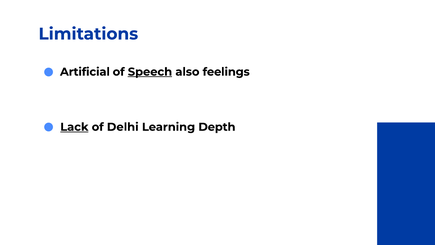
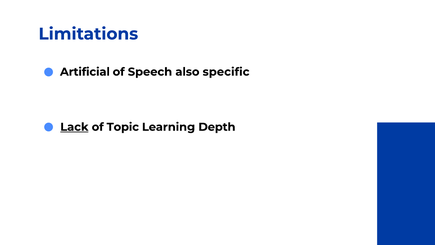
Speech underline: present -> none
feelings: feelings -> specific
Delhi: Delhi -> Topic
